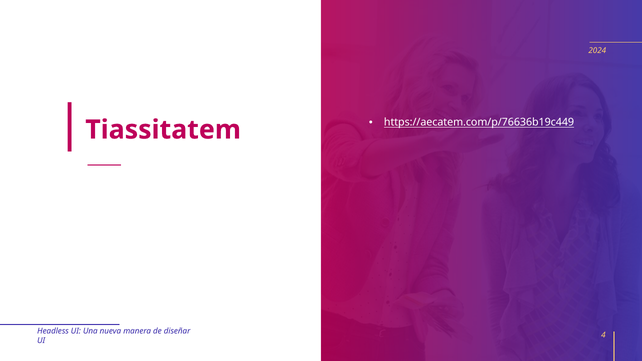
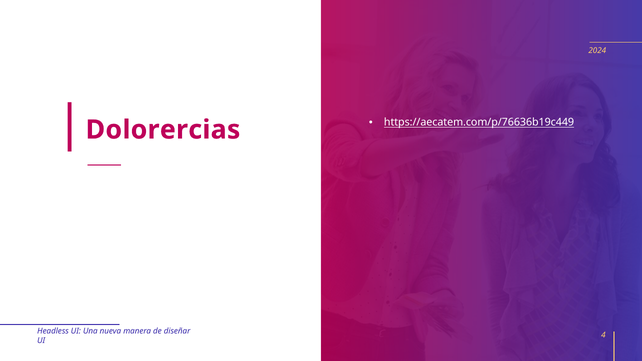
Tiassitatem: Tiassitatem -> Dolorercias
